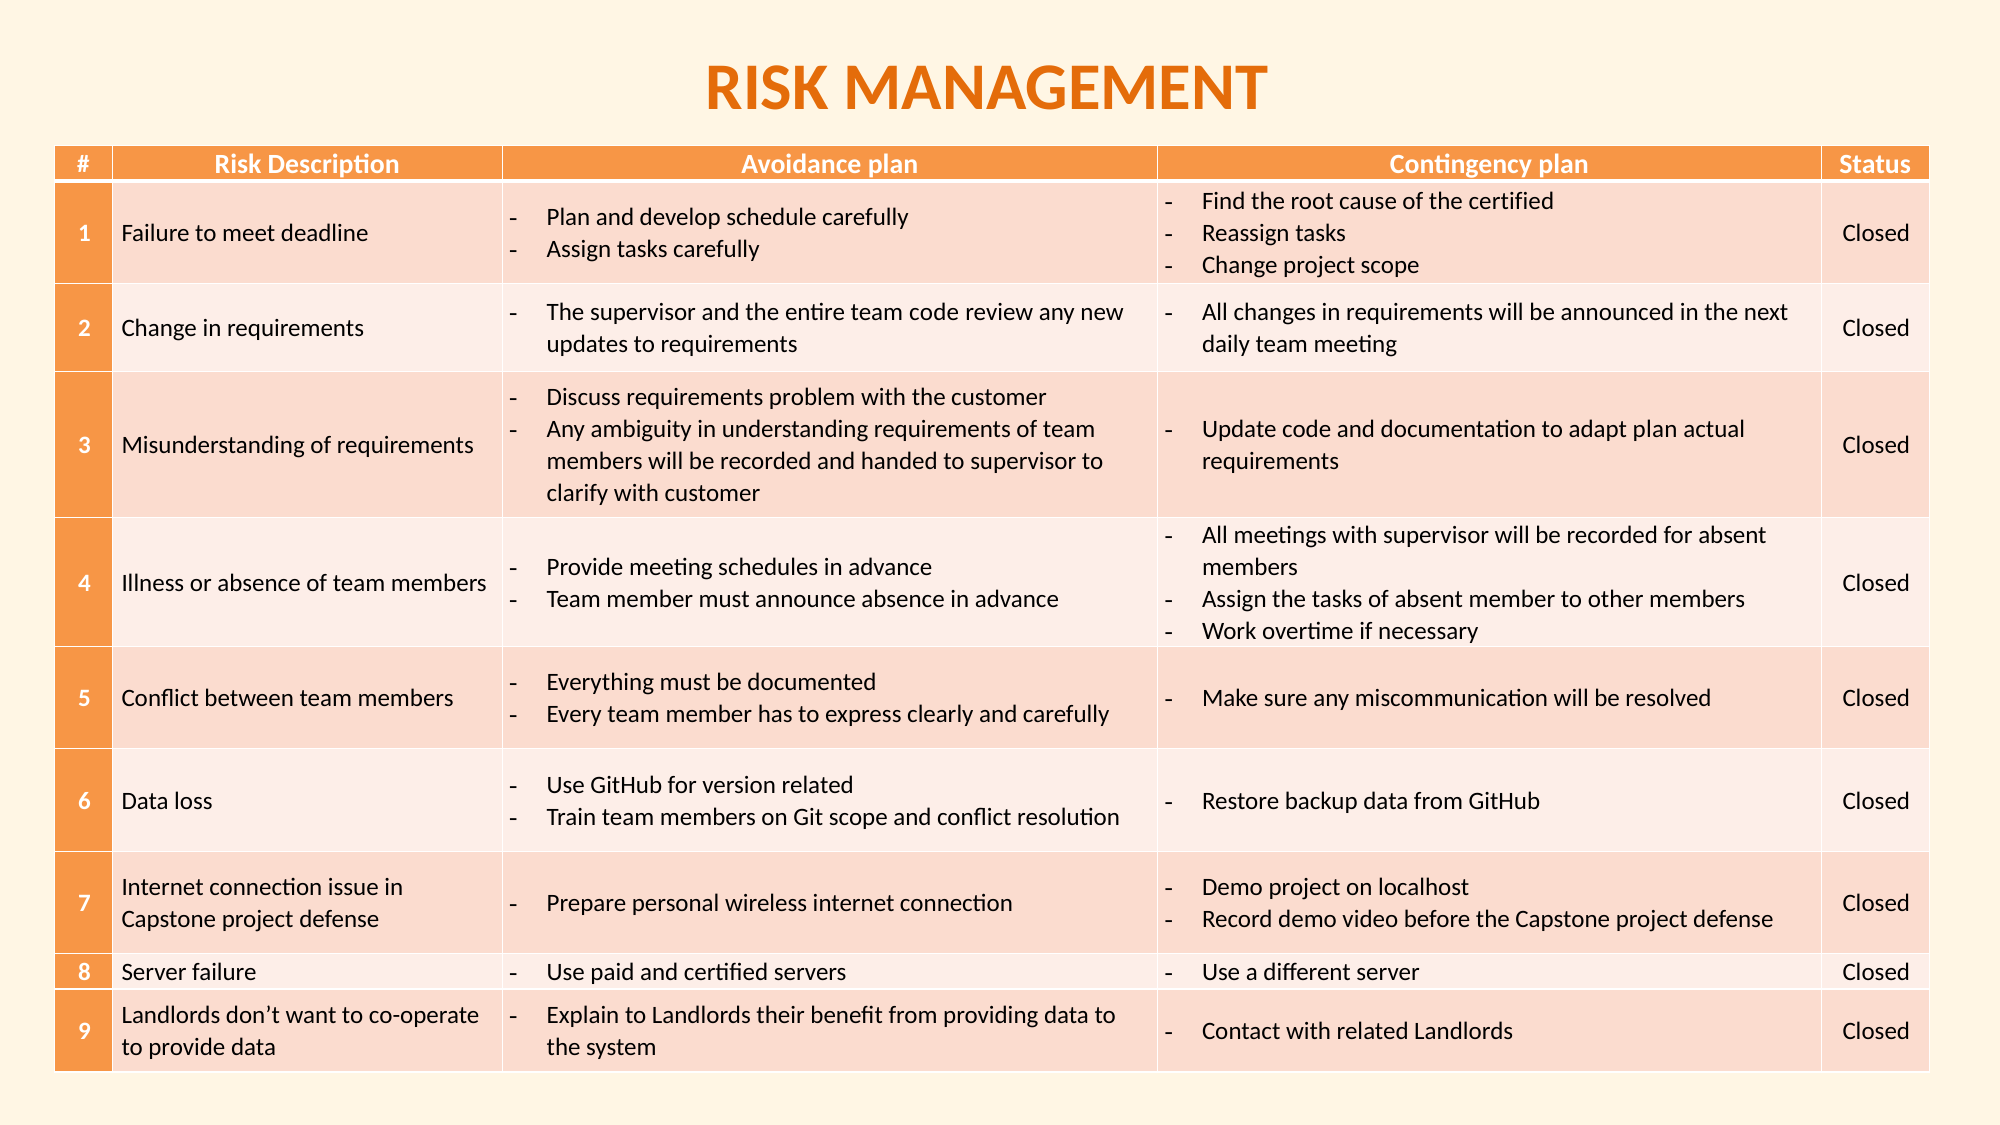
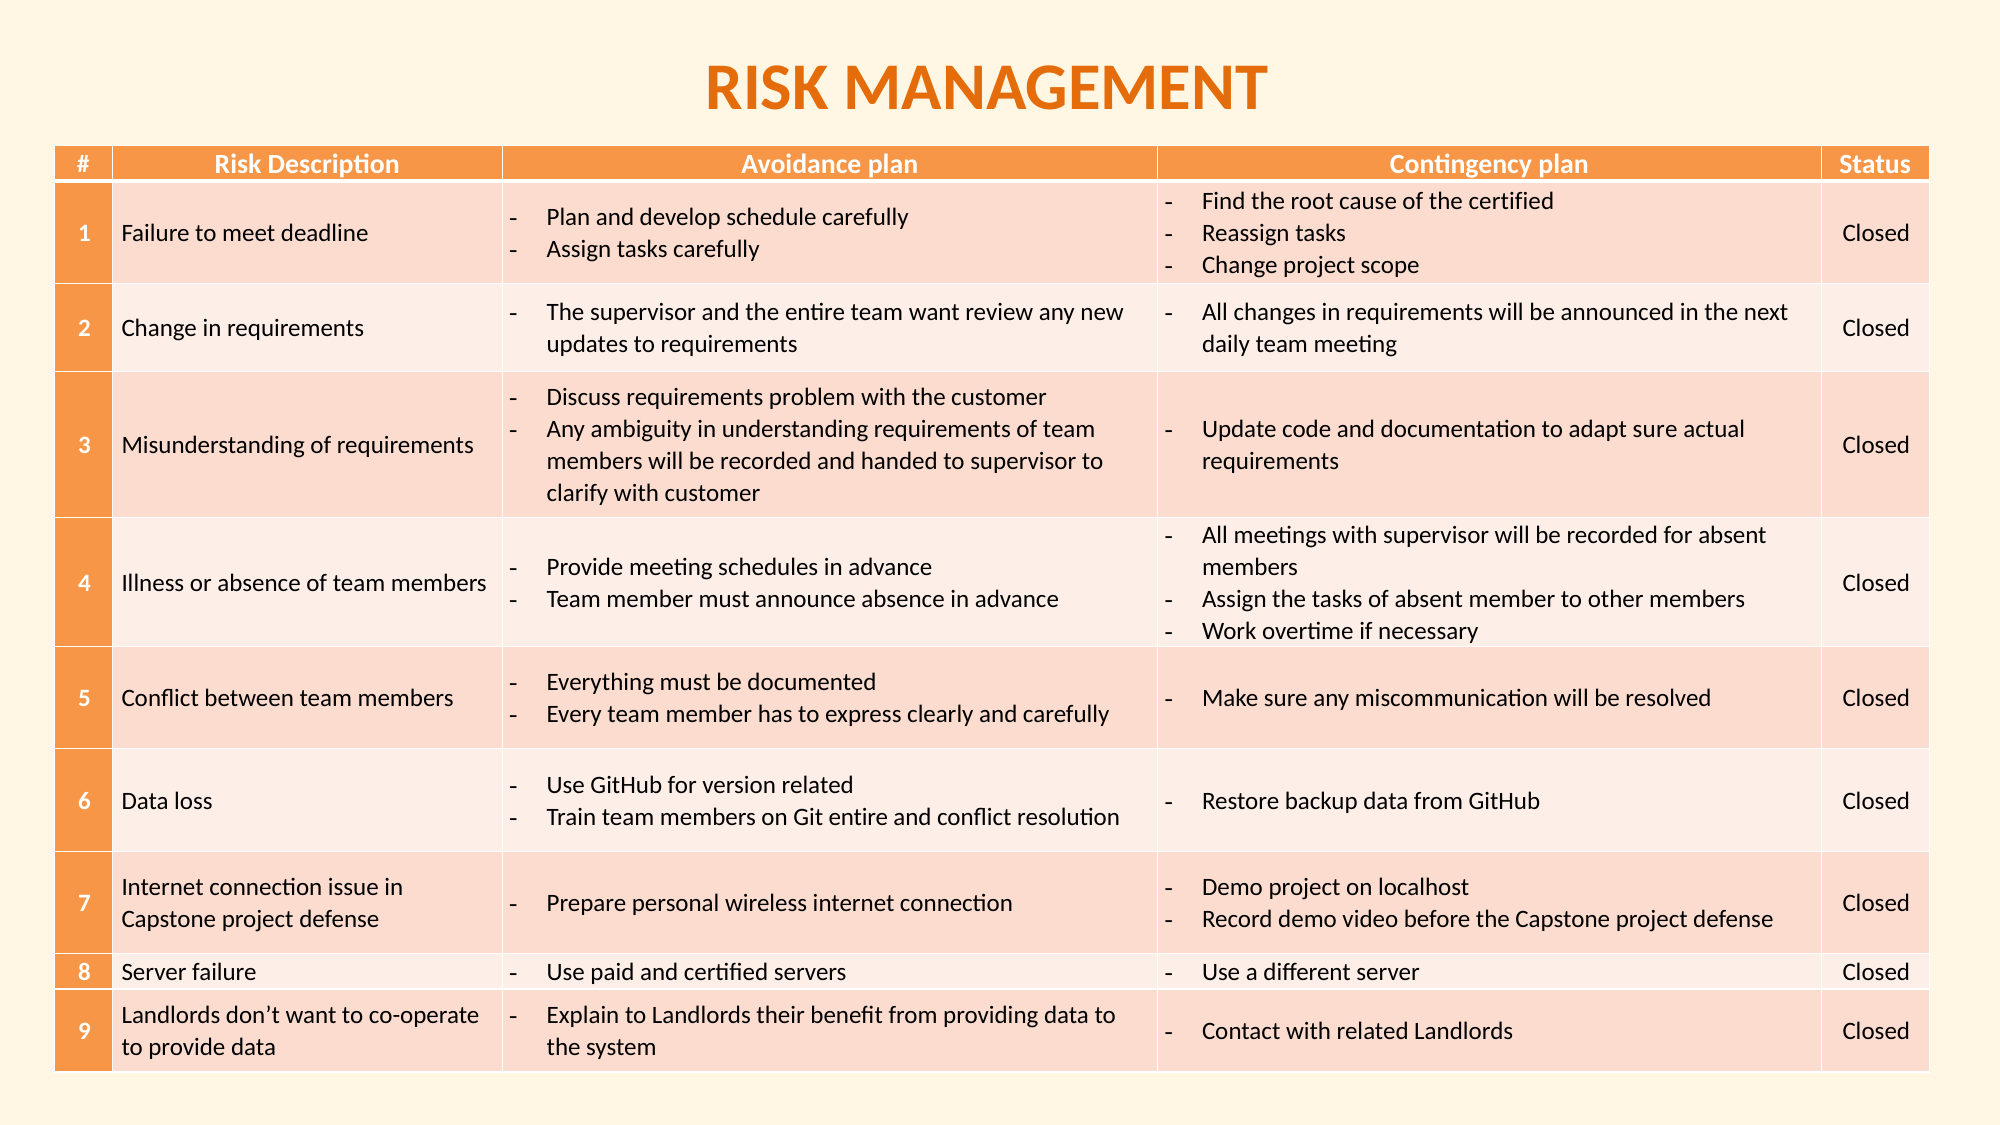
team code: code -> want
adapt plan: plan -> sure
Git scope: scope -> entire
